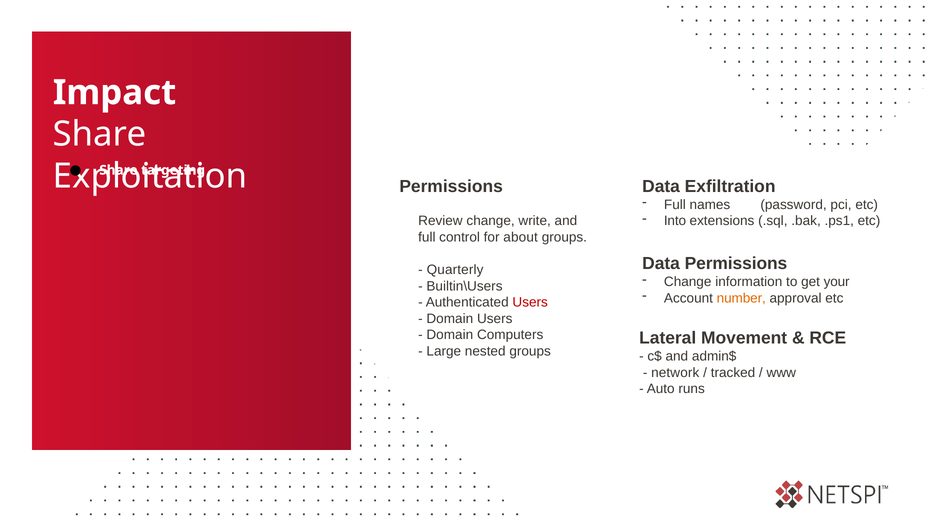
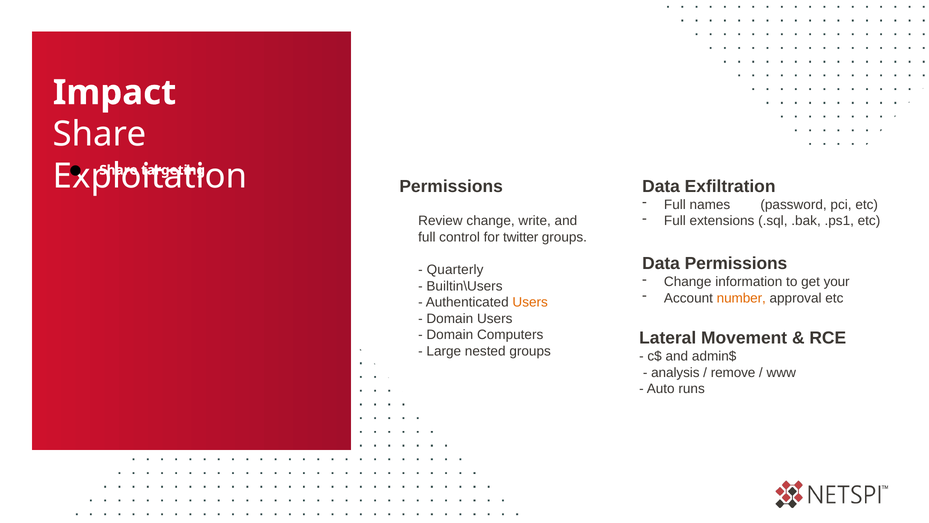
Into at (675, 221): Into -> Full
about: about -> twitter
Users at (530, 302) colour: red -> orange
network: network -> analysis
tracked: tracked -> remove
